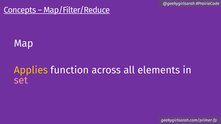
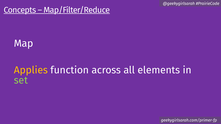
set colour: pink -> light green
